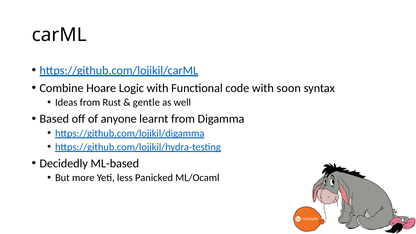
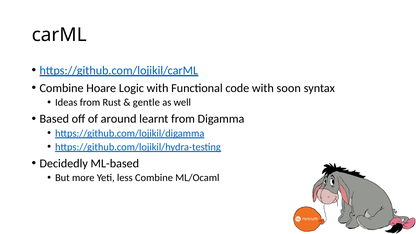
anyone: anyone -> around
less Panicked: Panicked -> Combine
